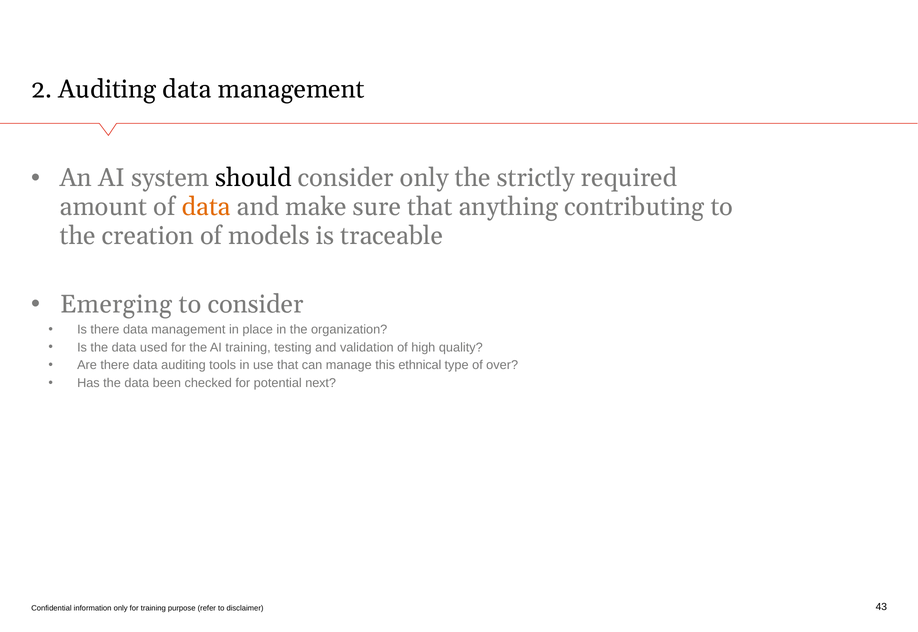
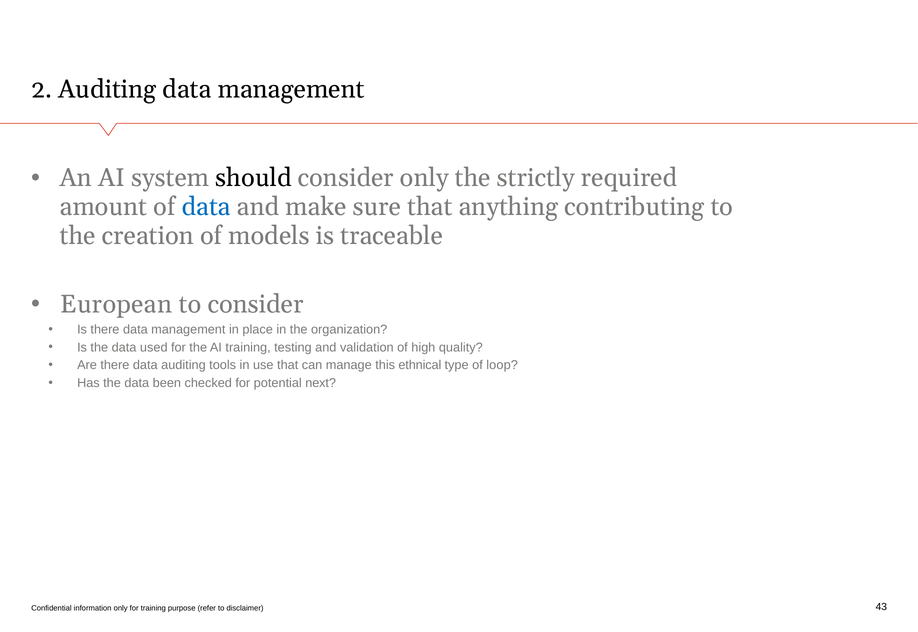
data at (206, 207) colour: orange -> blue
Emerging: Emerging -> European
over: over -> loop
